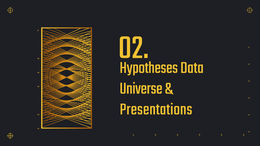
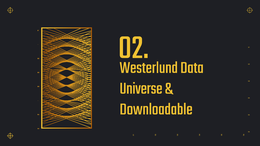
Hypotheses: Hypotheses -> Westerlund
Presentations: Presentations -> Downloadable
